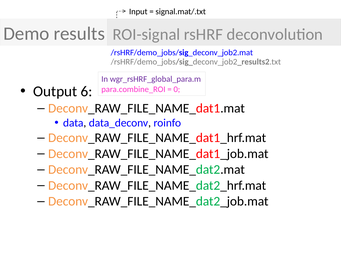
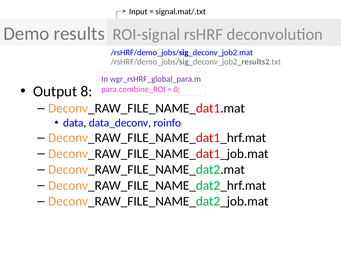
6: 6 -> 8
